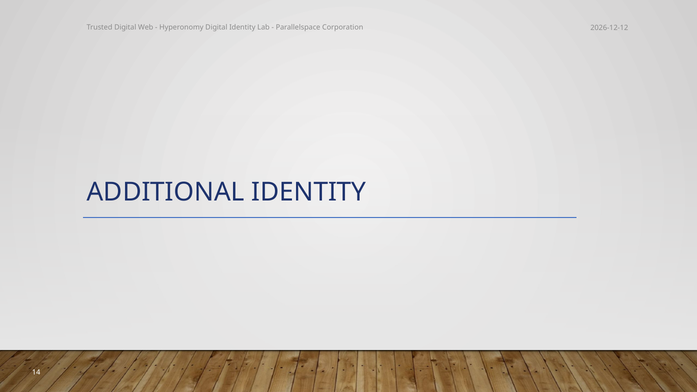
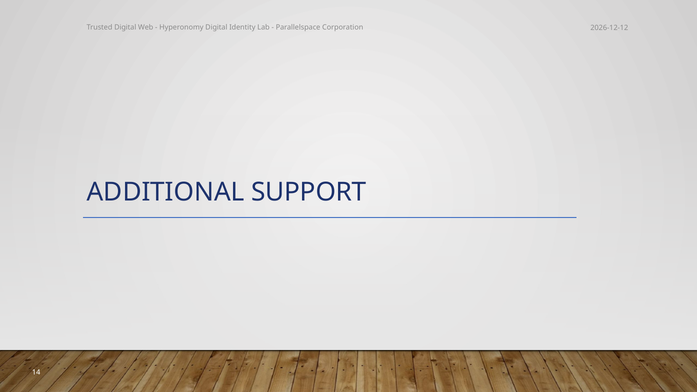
ADDITIONAL IDENTITY: IDENTITY -> SUPPORT
